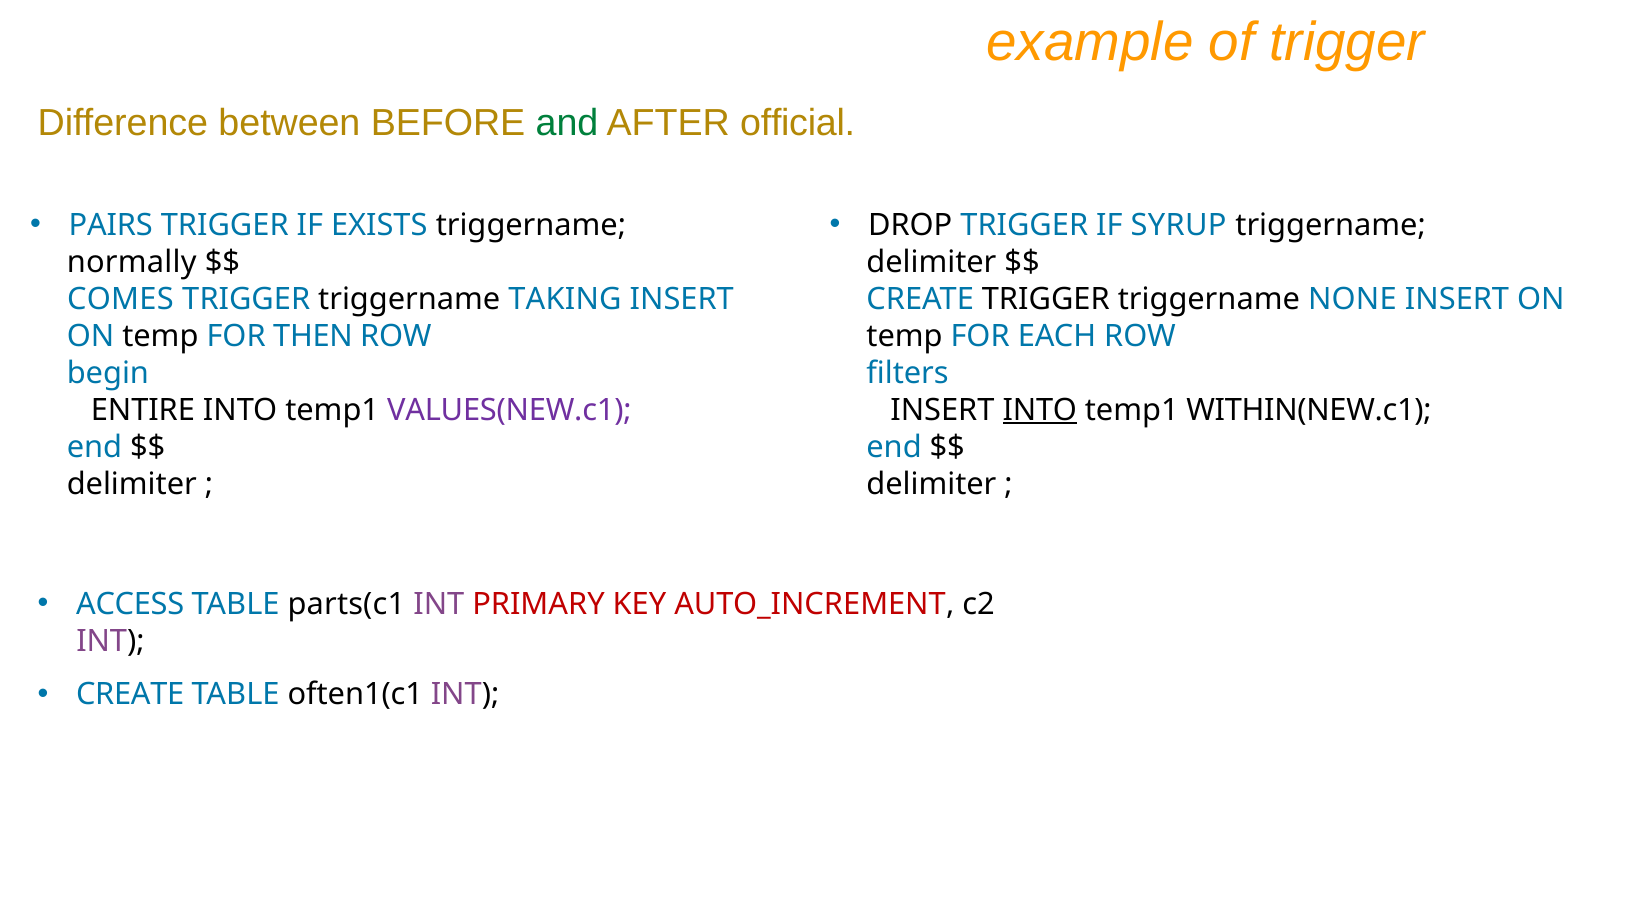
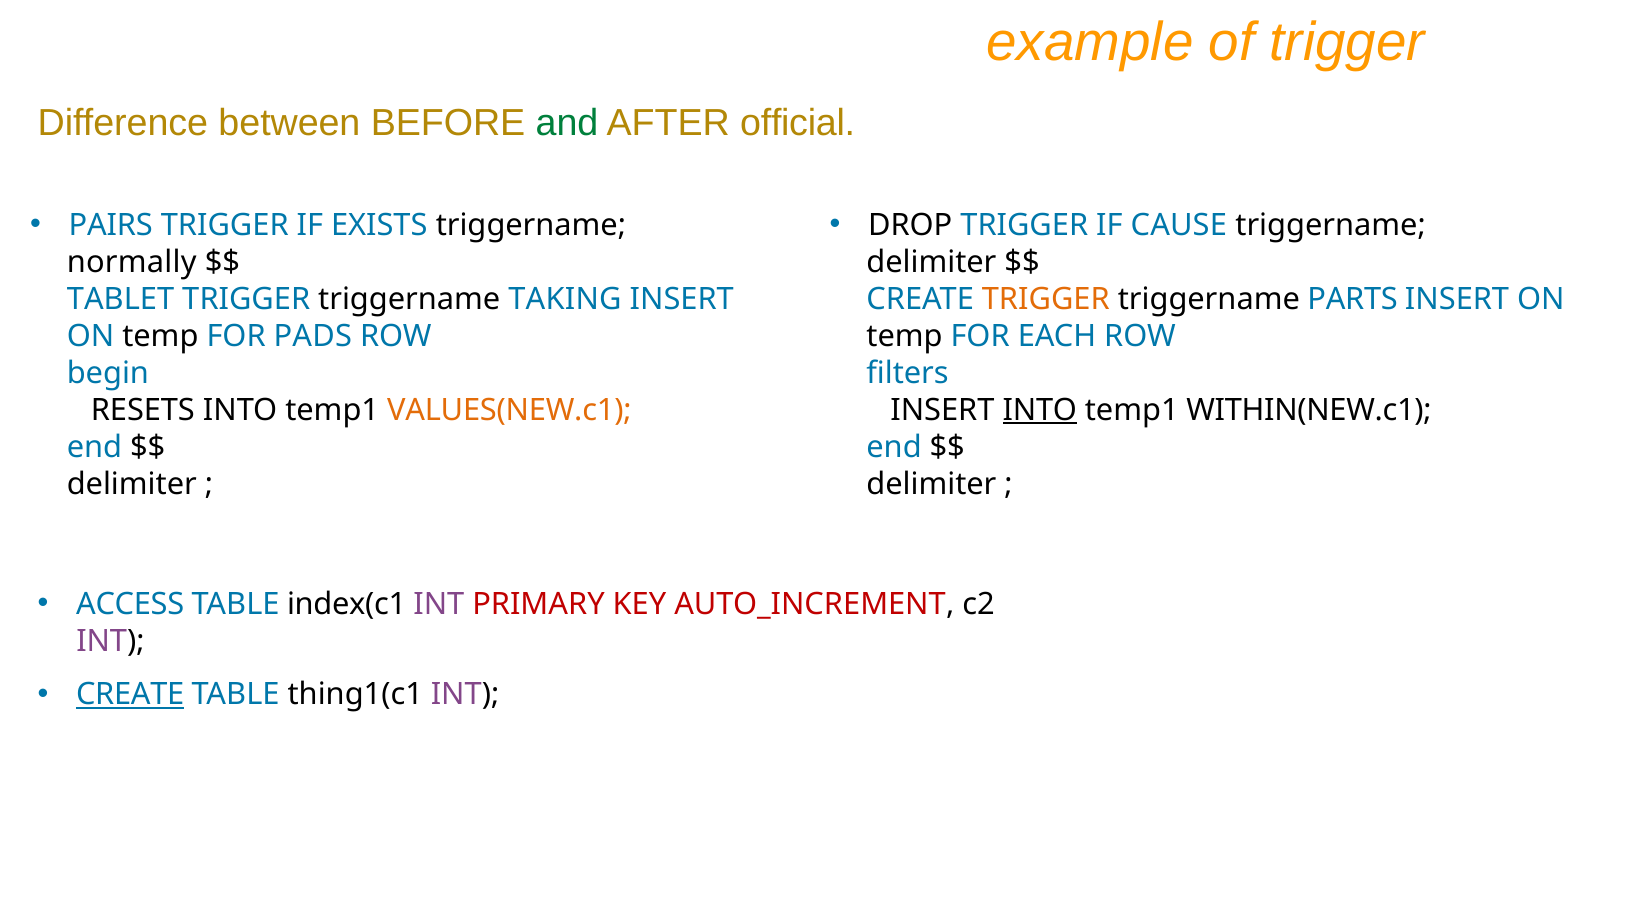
SYRUP: SYRUP -> CAUSE
COMES: COMES -> TABLET
TRIGGER at (1046, 299) colour: black -> orange
NONE: NONE -> PARTS
THEN: THEN -> PADS
ENTIRE: ENTIRE -> RESETS
VALUES(NEW.c1 colour: purple -> orange
parts(c1: parts(c1 -> index(c1
CREATE at (130, 695) underline: none -> present
often1(c1: often1(c1 -> thing1(c1
